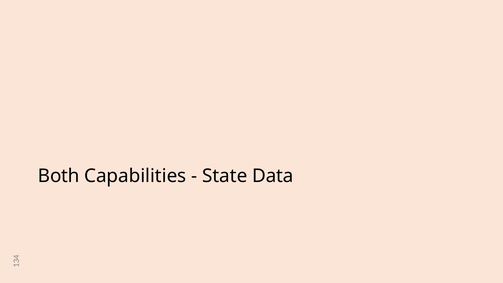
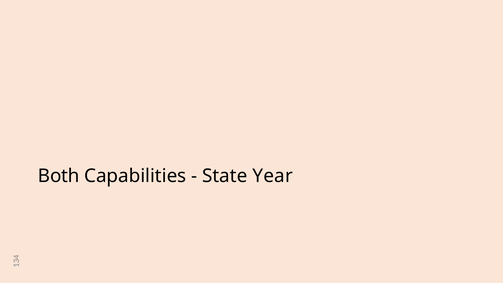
Data: Data -> Year
